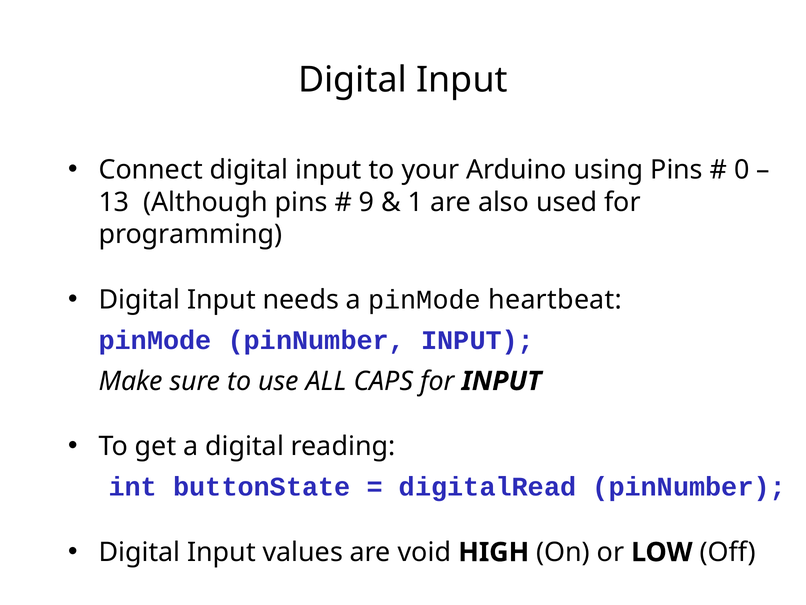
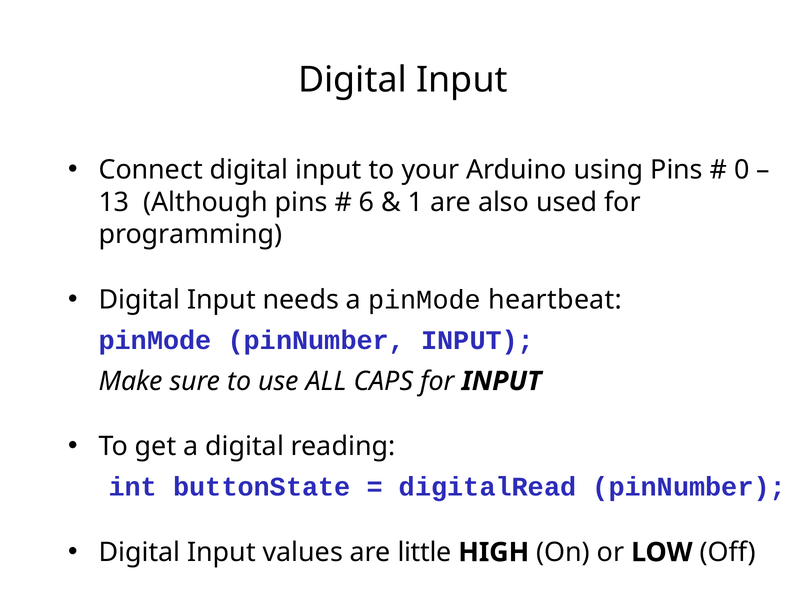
9: 9 -> 6
void: void -> little
